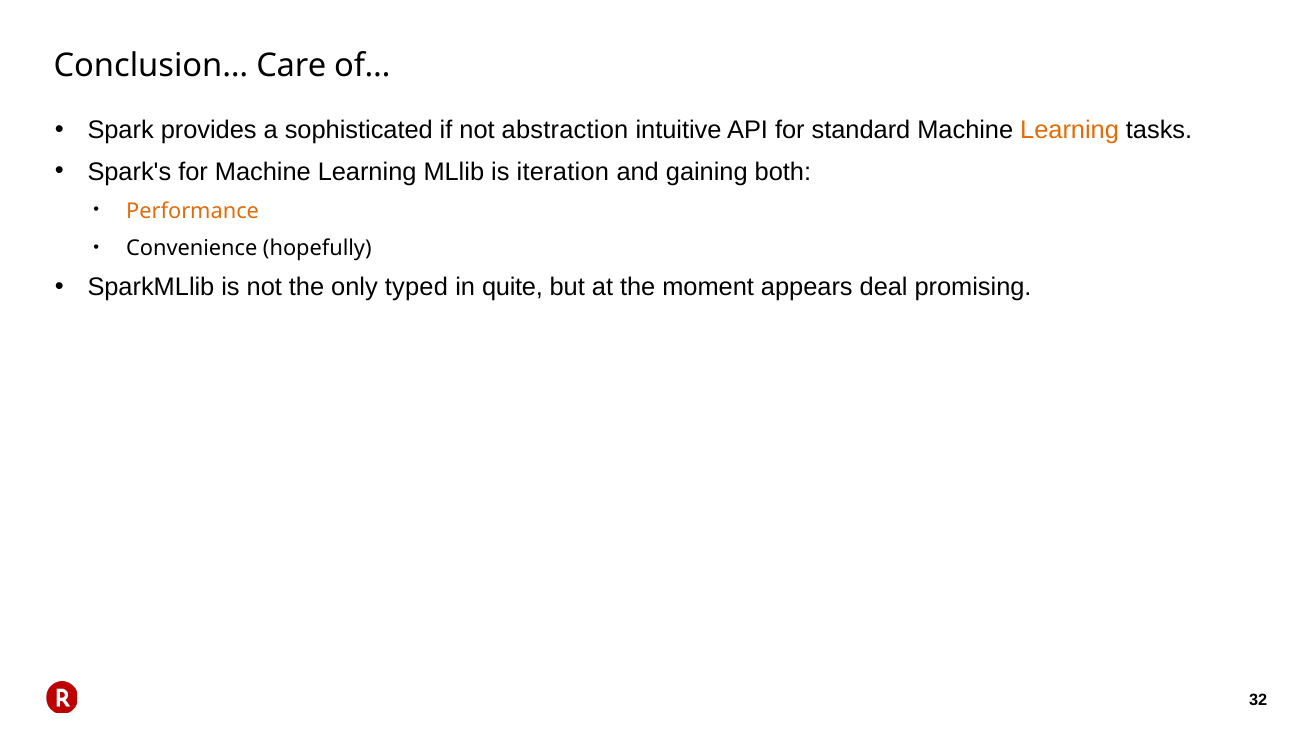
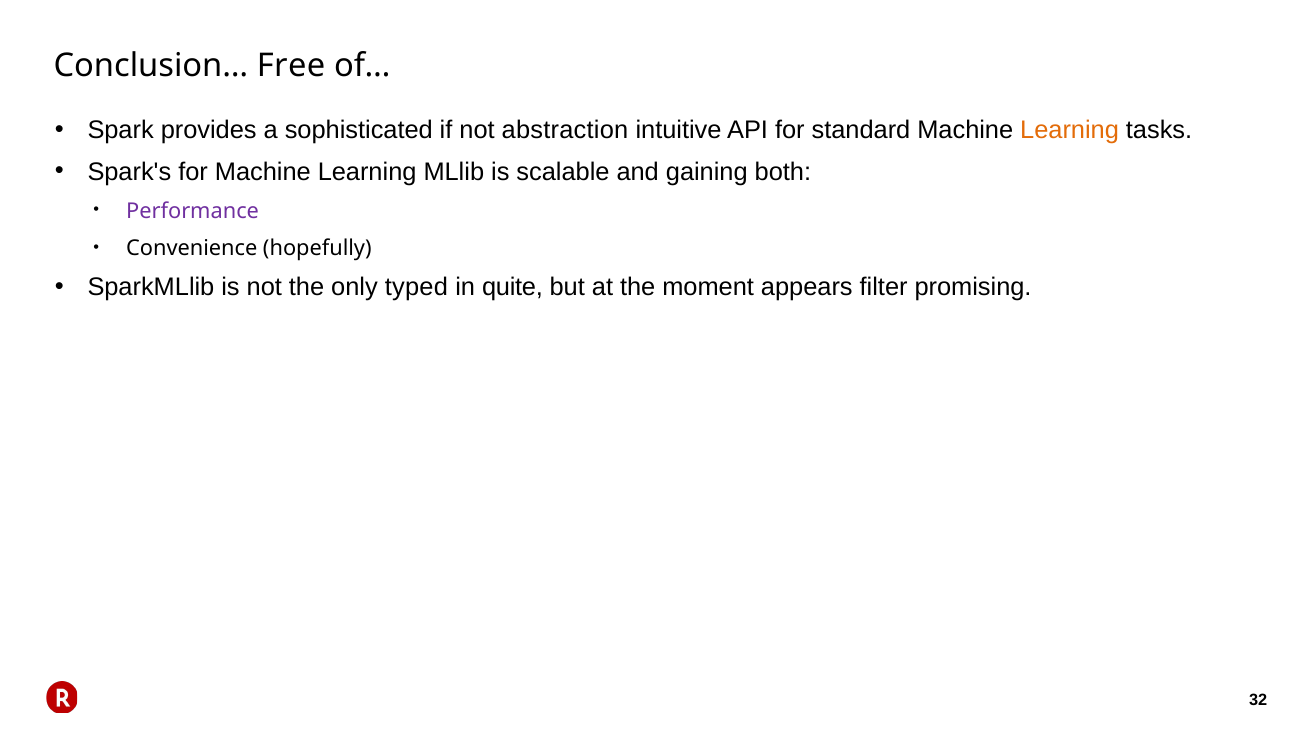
Care: Care -> Free
iteration: iteration -> scalable
Performance colour: orange -> purple
deal: deal -> filter
